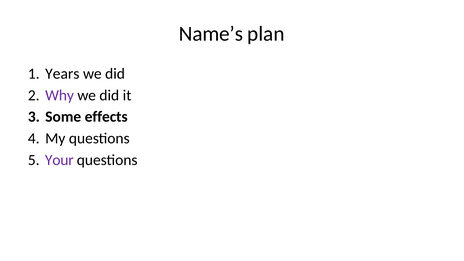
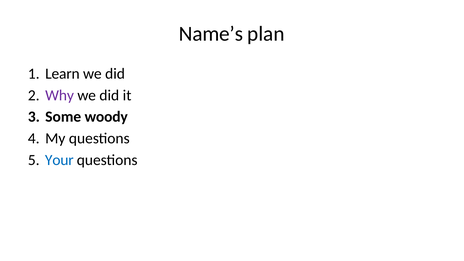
Years: Years -> Learn
effects: effects -> woody
Your colour: purple -> blue
